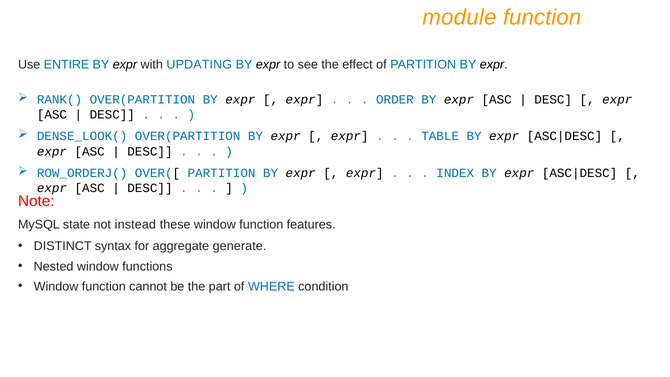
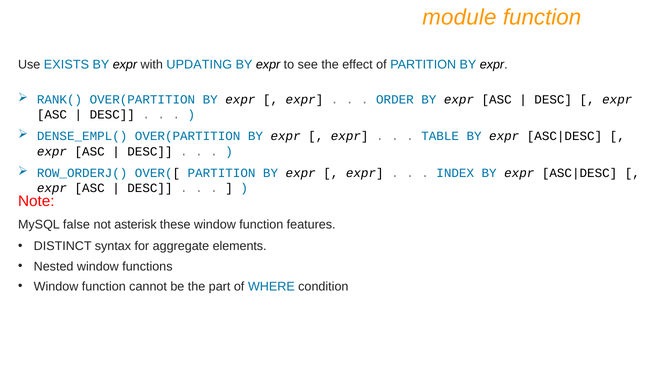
ENTIRE: ENTIRE -> EXISTS
DENSE_LOOK(: DENSE_LOOK( -> DENSE_EMPL(
state: state -> false
instead: instead -> asterisk
generate: generate -> elements
